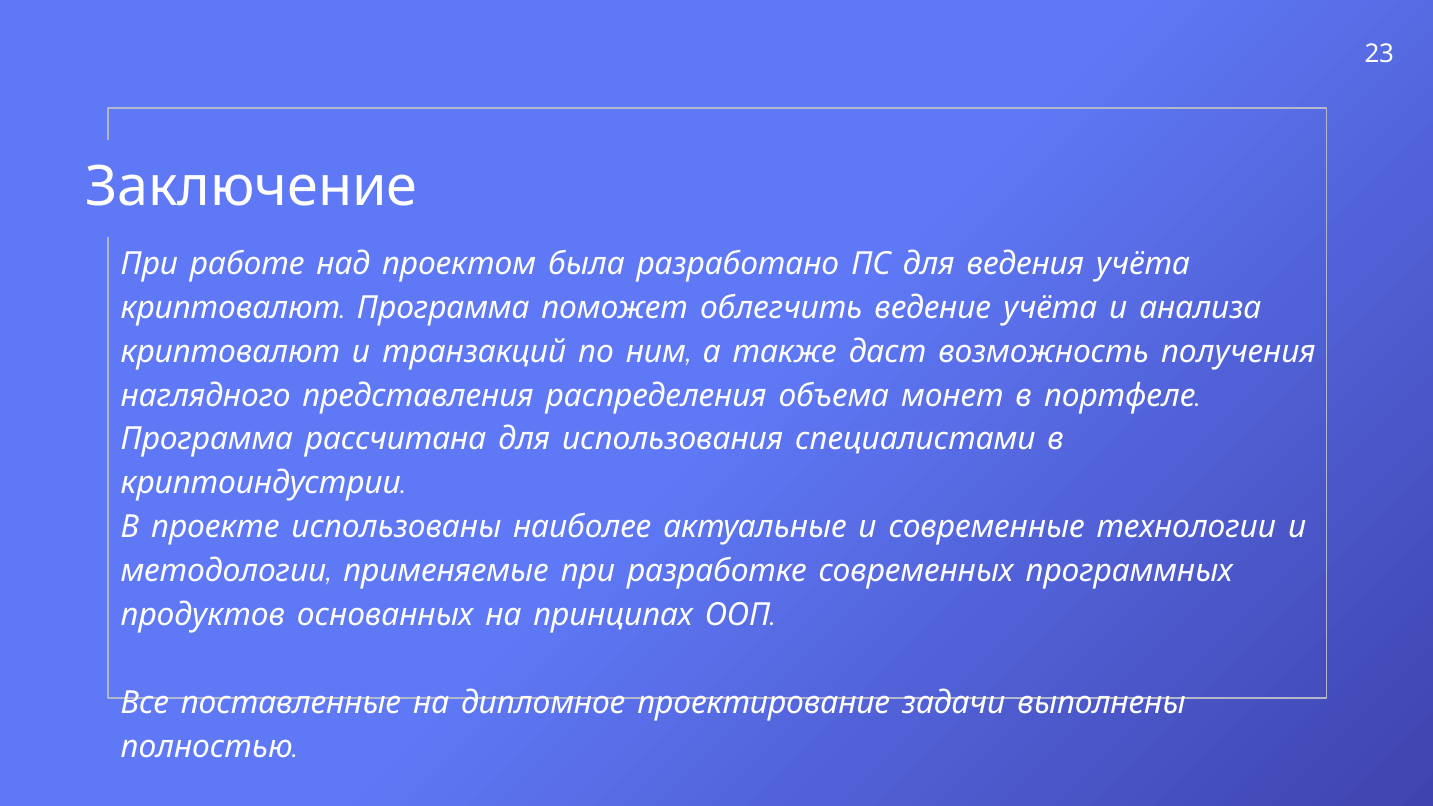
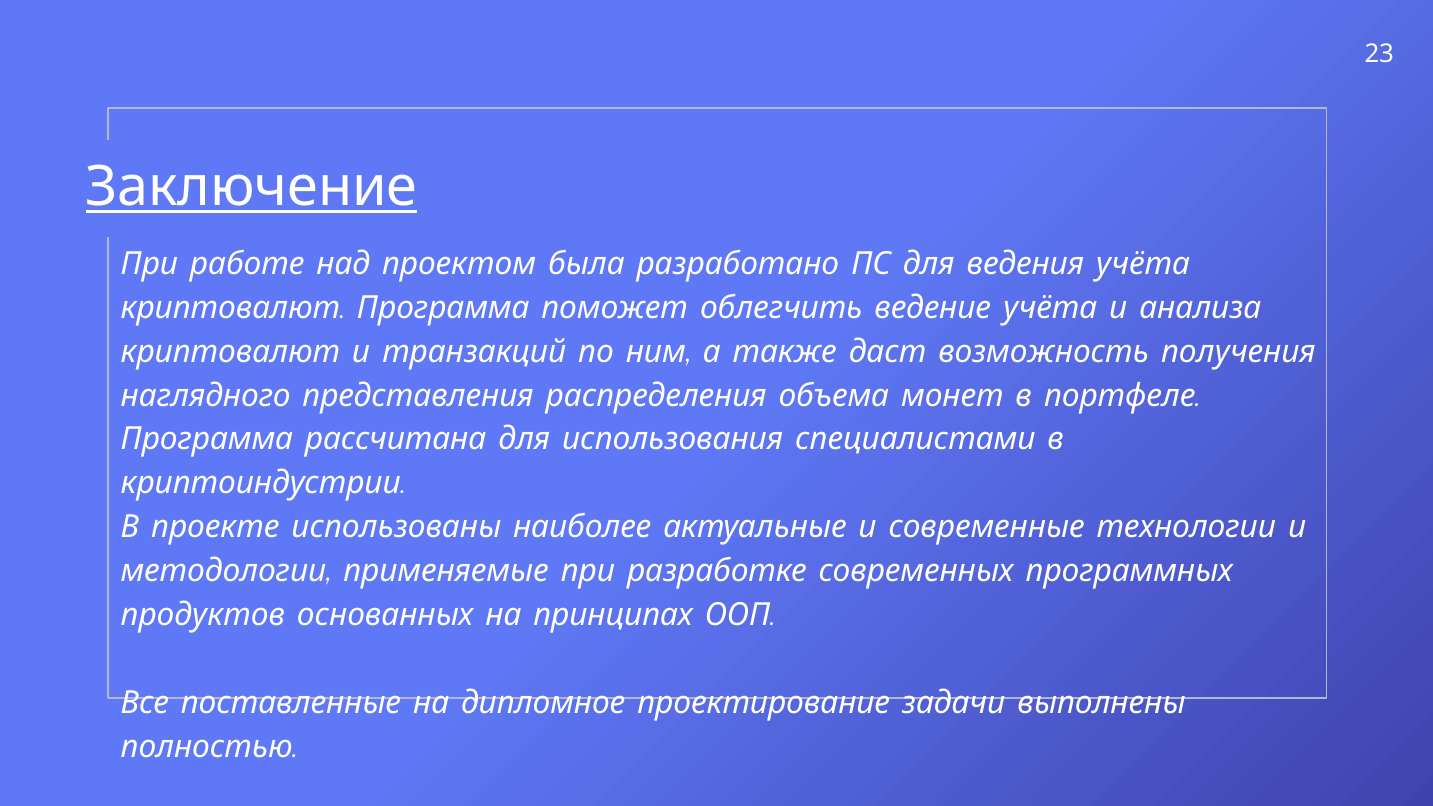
Заключение underline: none -> present
